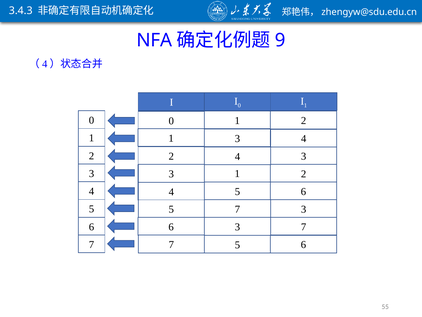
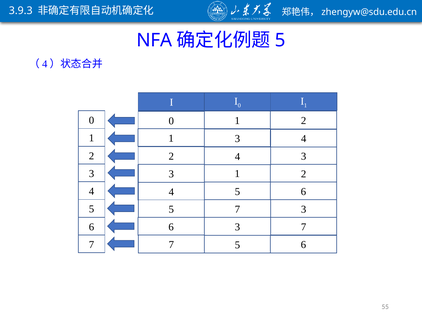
3.4.3: 3.4.3 -> 3.9.3
9 at (280, 40): 9 -> 5
